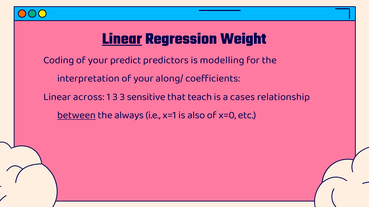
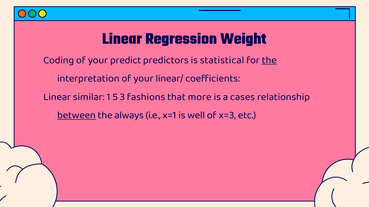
Linear at (122, 38) underline: present -> none
modelling: modelling -> statistical
the at (269, 60) underline: none -> present
along/: along/ -> linear/
across: across -> similar
1 3: 3 -> 5
sensitive: sensitive -> fashions
teach: teach -> more
also: also -> well
x=0: x=0 -> x=3
